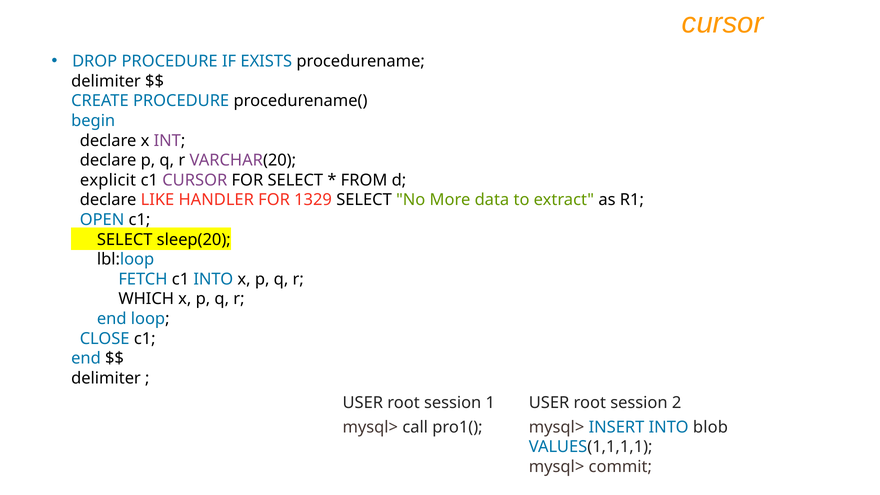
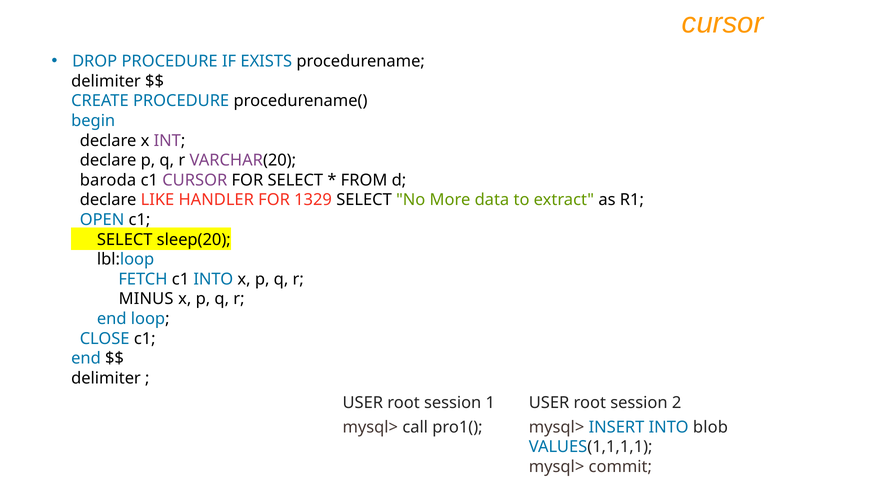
explicit: explicit -> baroda
WHICH: WHICH -> MINUS
